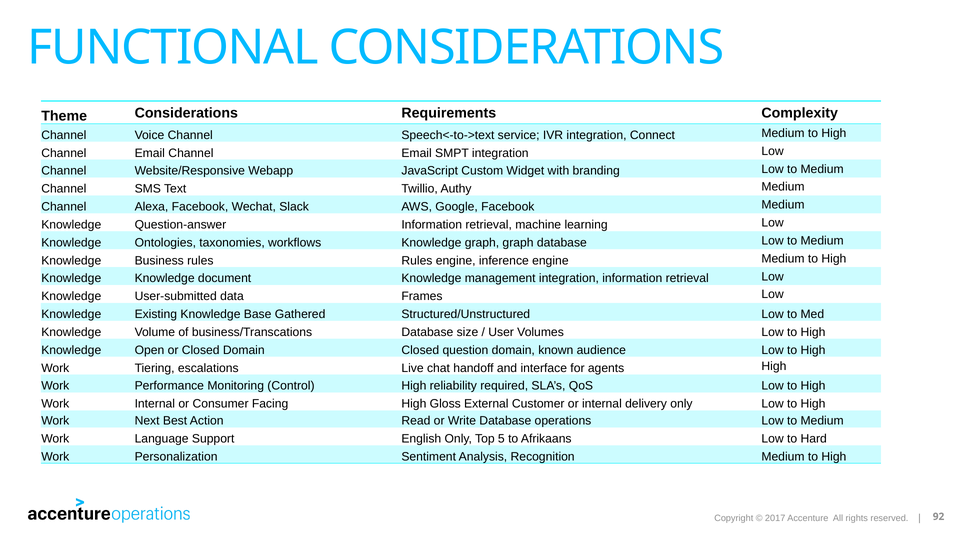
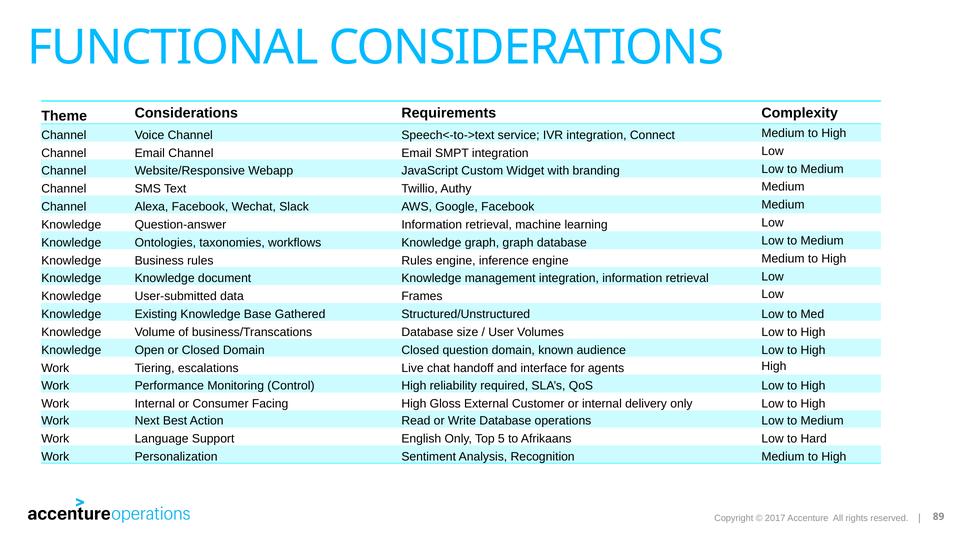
92: 92 -> 89
